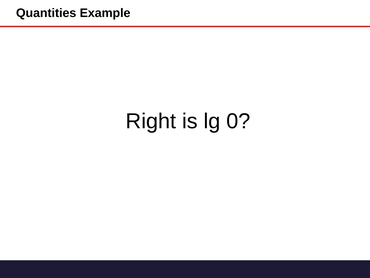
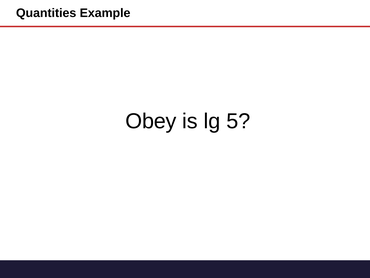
Right: Right -> Obey
0: 0 -> 5
